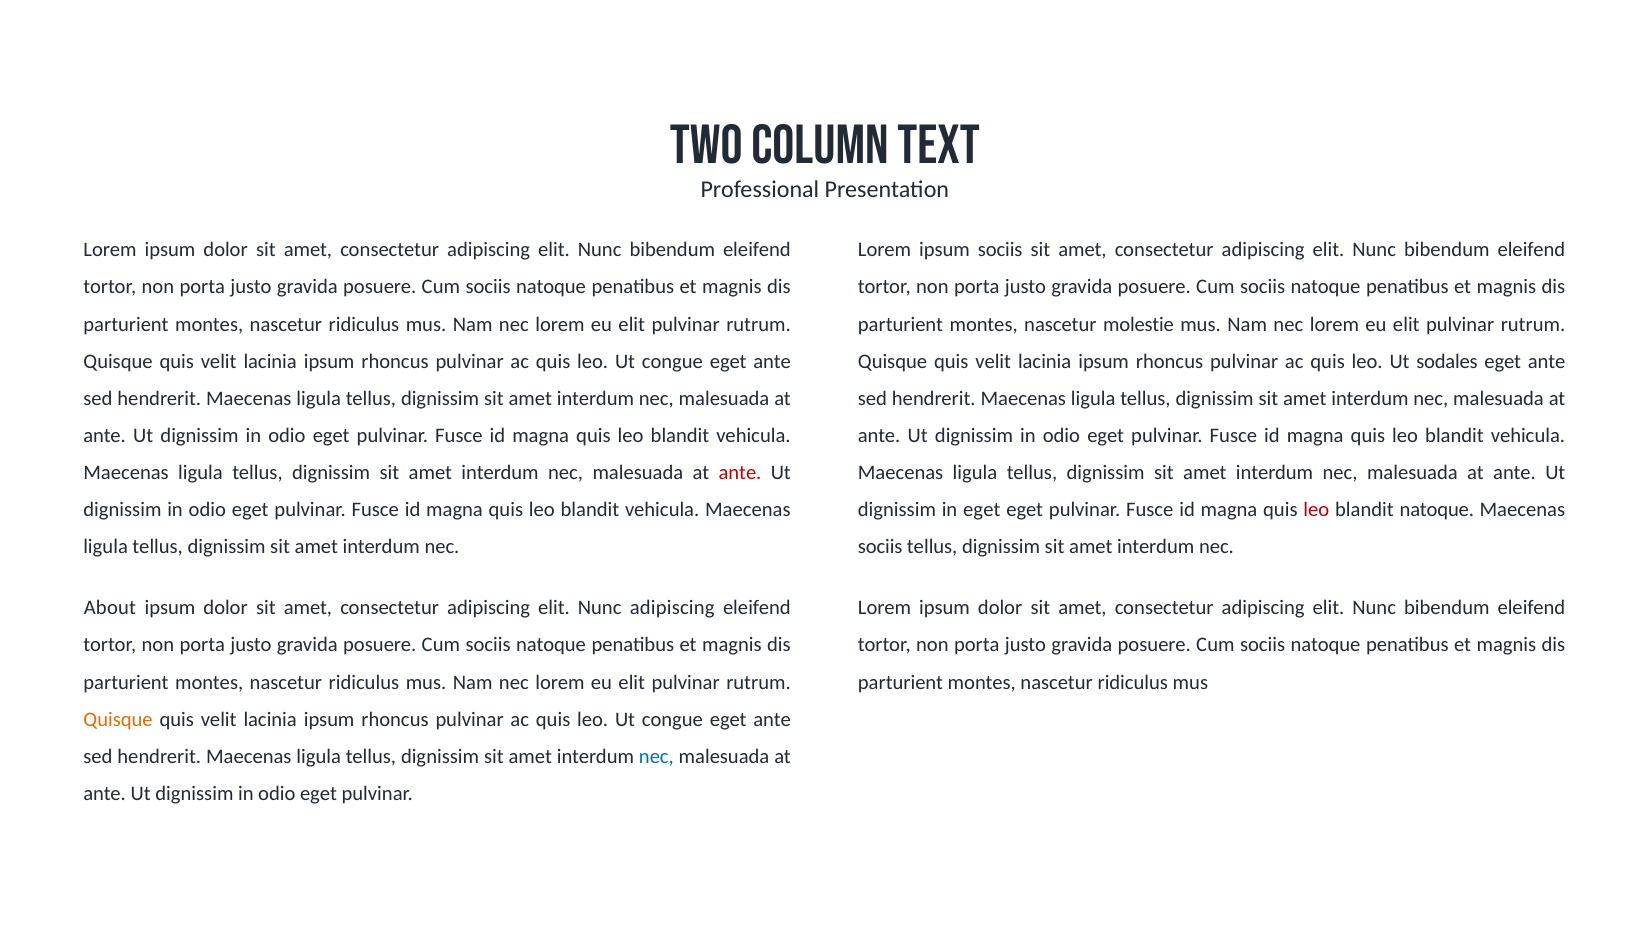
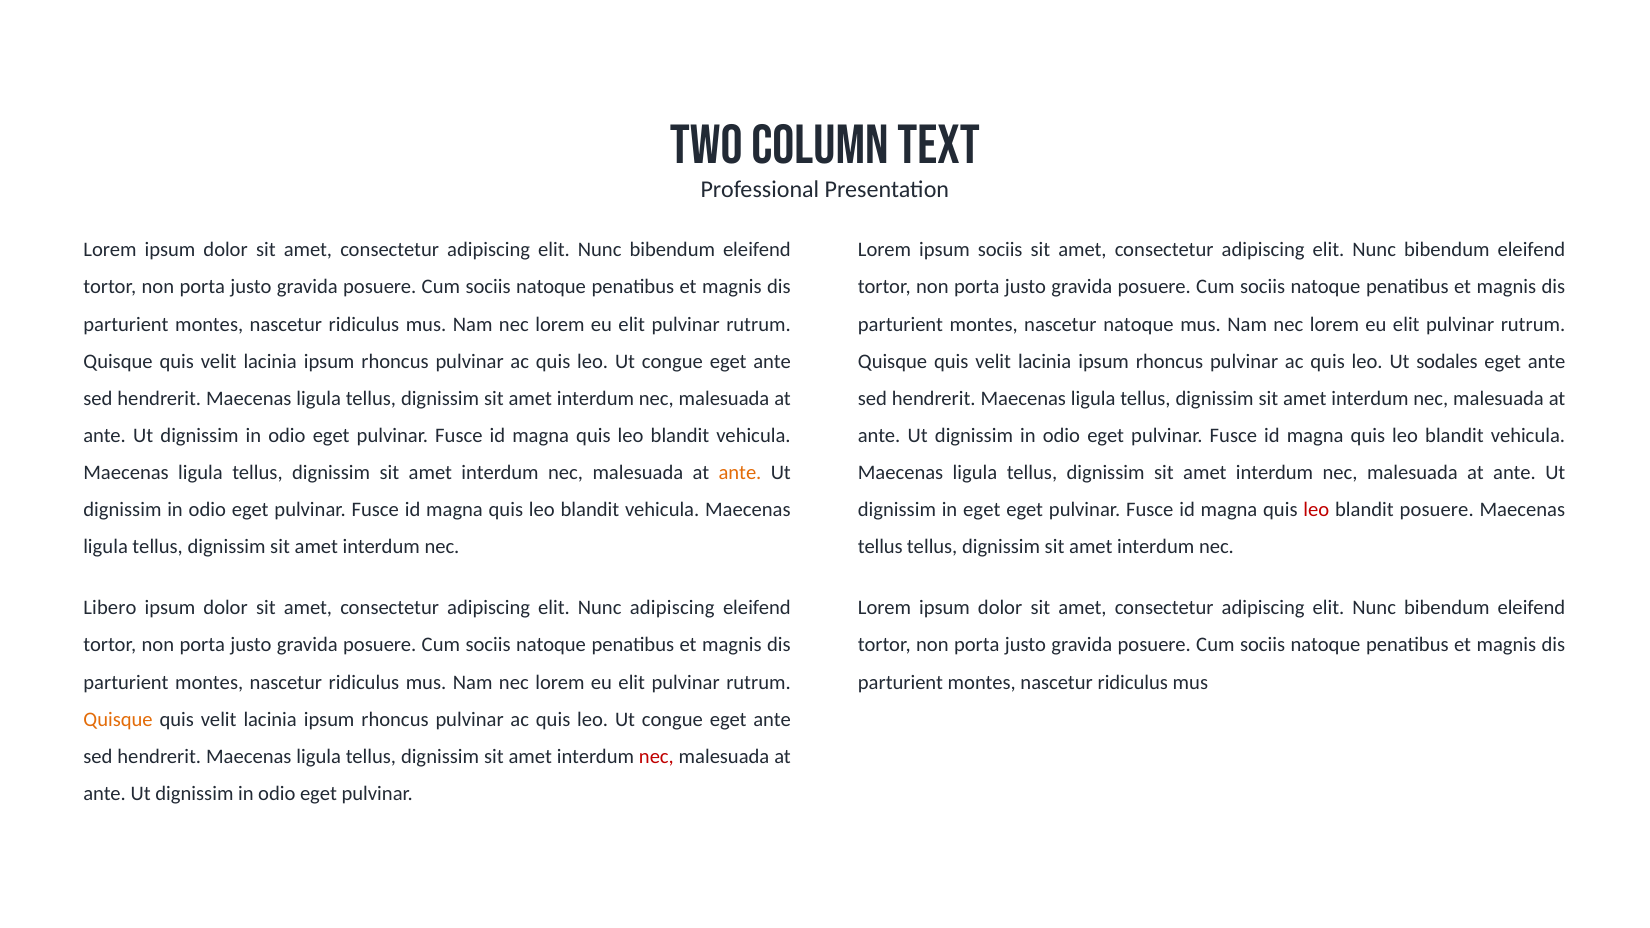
nascetur molestie: molestie -> natoque
ante at (740, 473) colour: red -> orange
blandit natoque: natoque -> posuere
sociis at (880, 547): sociis -> tellus
About: About -> Libero
nec at (656, 757) colour: blue -> red
